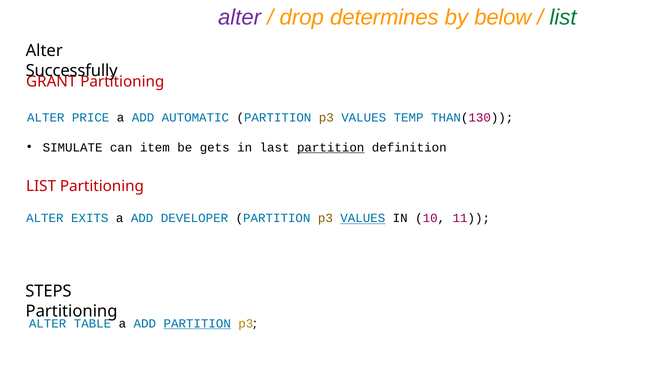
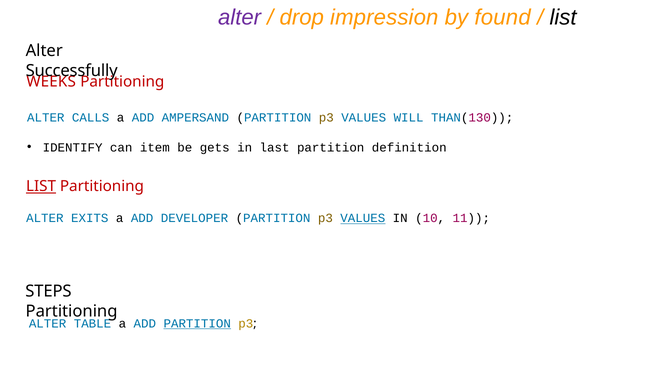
determines: determines -> impression
below: below -> found
list at (563, 17) colour: green -> black
GRANT: GRANT -> WEEKS
PRICE: PRICE -> CALLS
AUTOMATIC: AUTOMATIC -> AMPERSAND
TEMP: TEMP -> WILL
SIMULATE: SIMULATE -> IDENTIFY
partition at (331, 148) underline: present -> none
LIST at (41, 186) underline: none -> present
